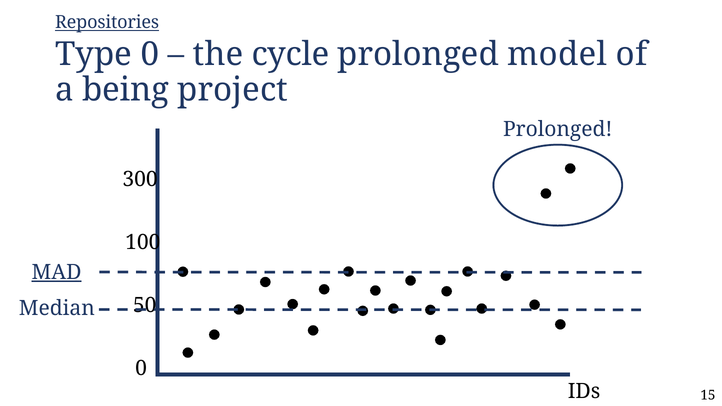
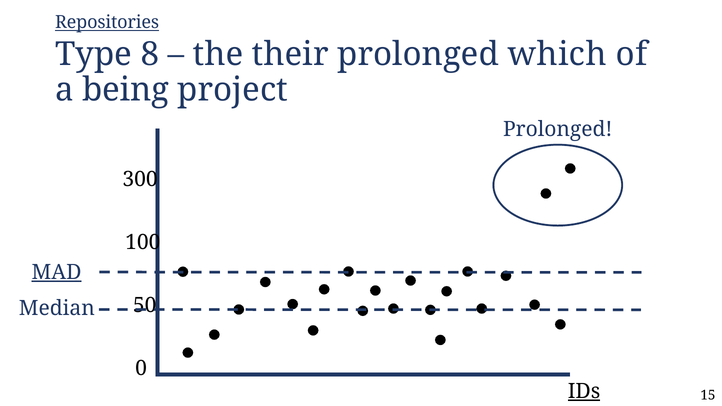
Type 0: 0 -> 8
cycle: cycle -> their
model: model -> which
IDs underline: none -> present
